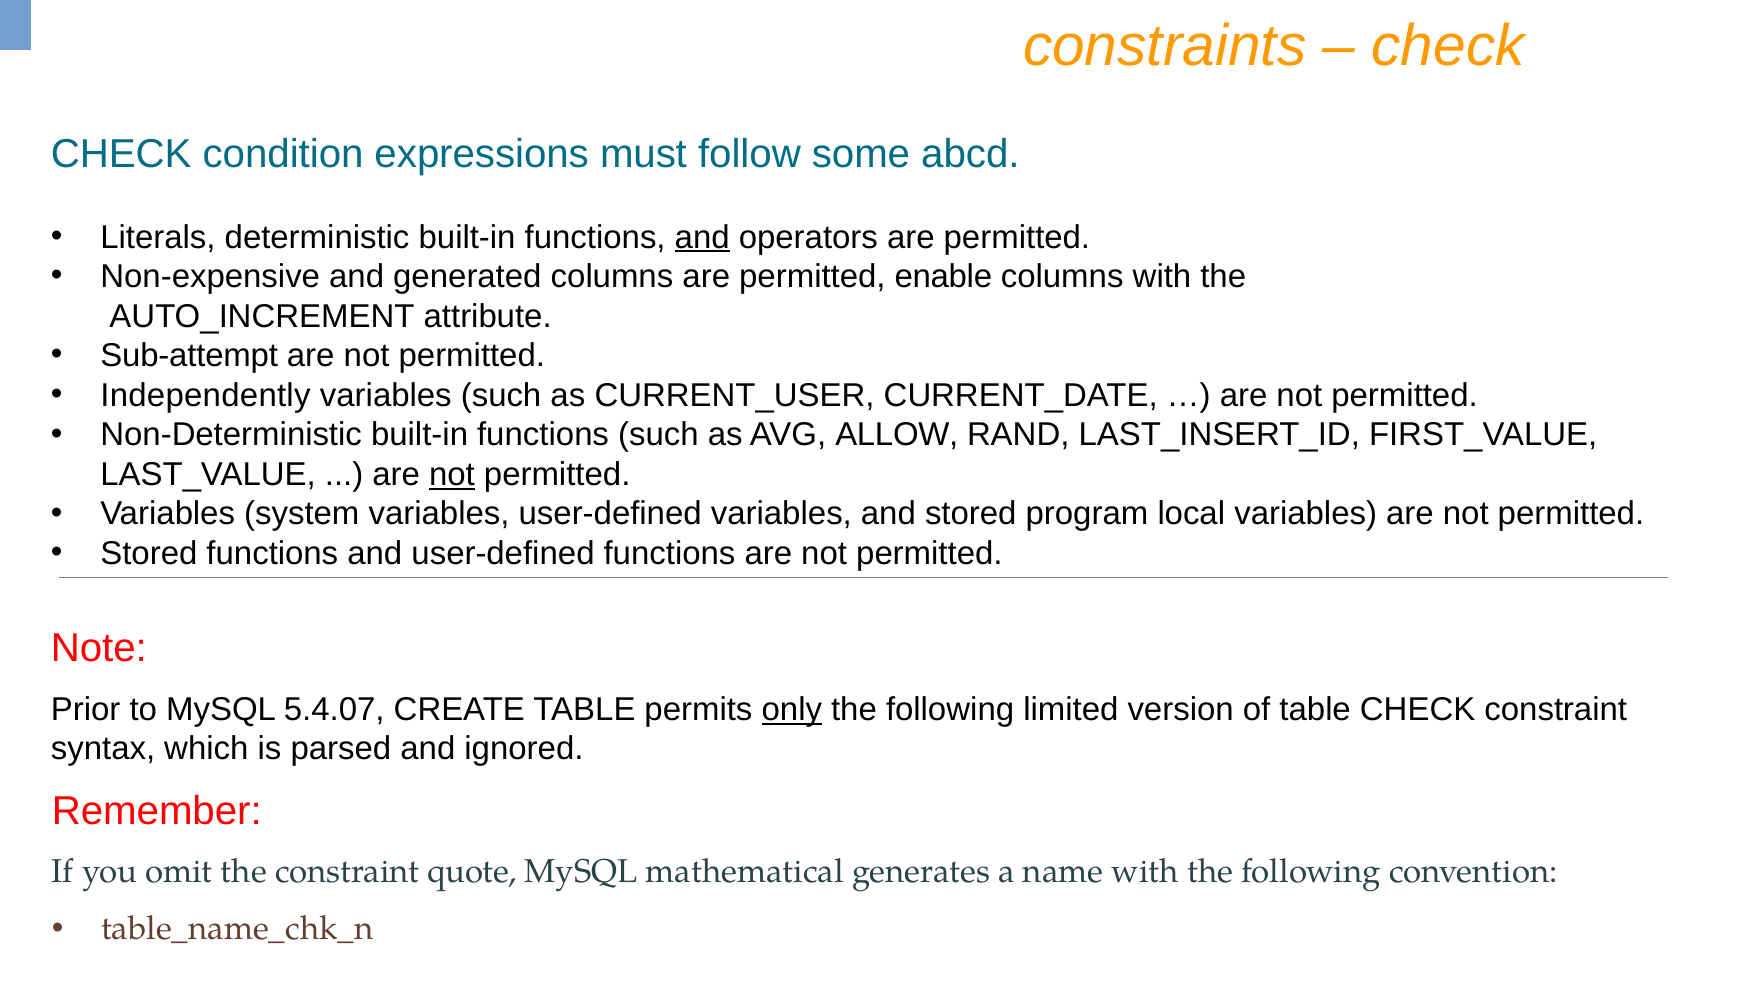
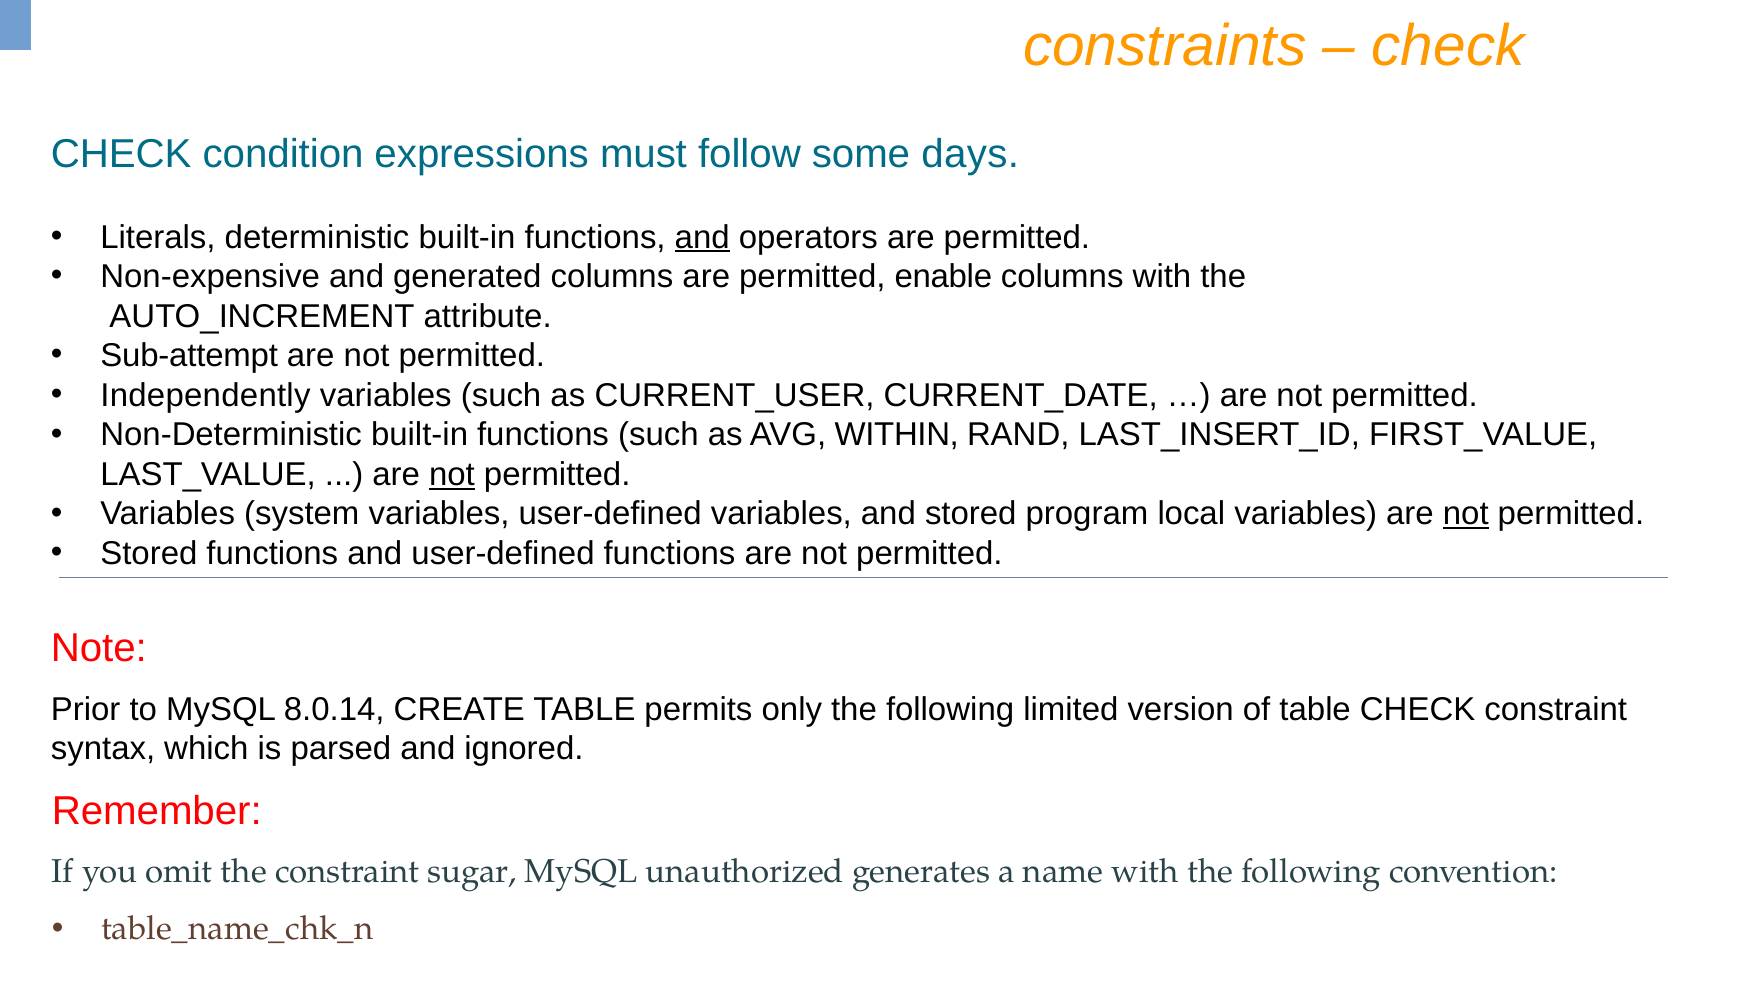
abcd: abcd -> days
ALLOW: ALLOW -> WITHIN
not at (1466, 514) underline: none -> present
5.4.07: 5.4.07 -> 8.0.14
only underline: present -> none
quote: quote -> sugar
mathematical: mathematical -> unauthorized
